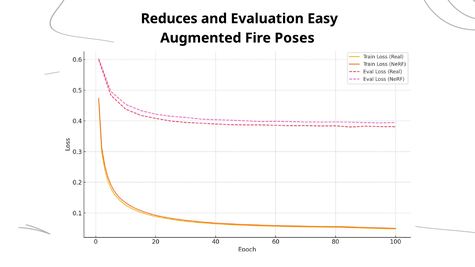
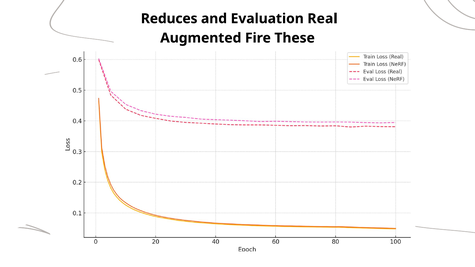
Easy: Easy -> Real
Poses: Poses -> These
